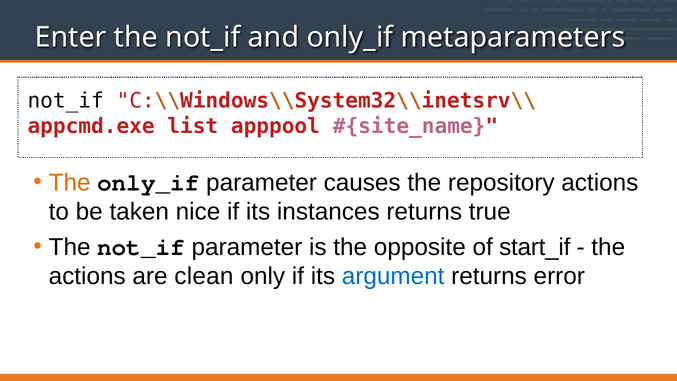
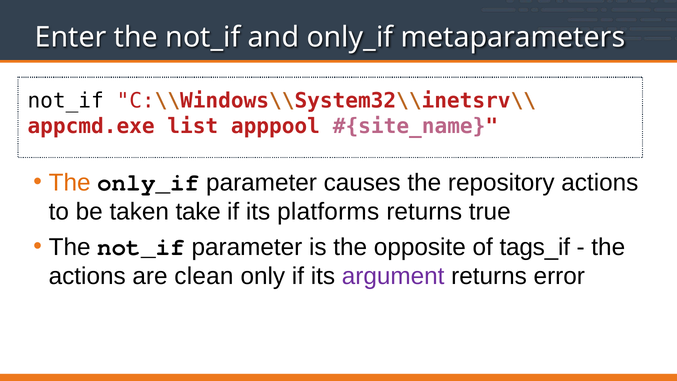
nice: nice -> take
instances: instances -> platforms
start_if: start_if -> tags_if
argument colour: blue -> purple
